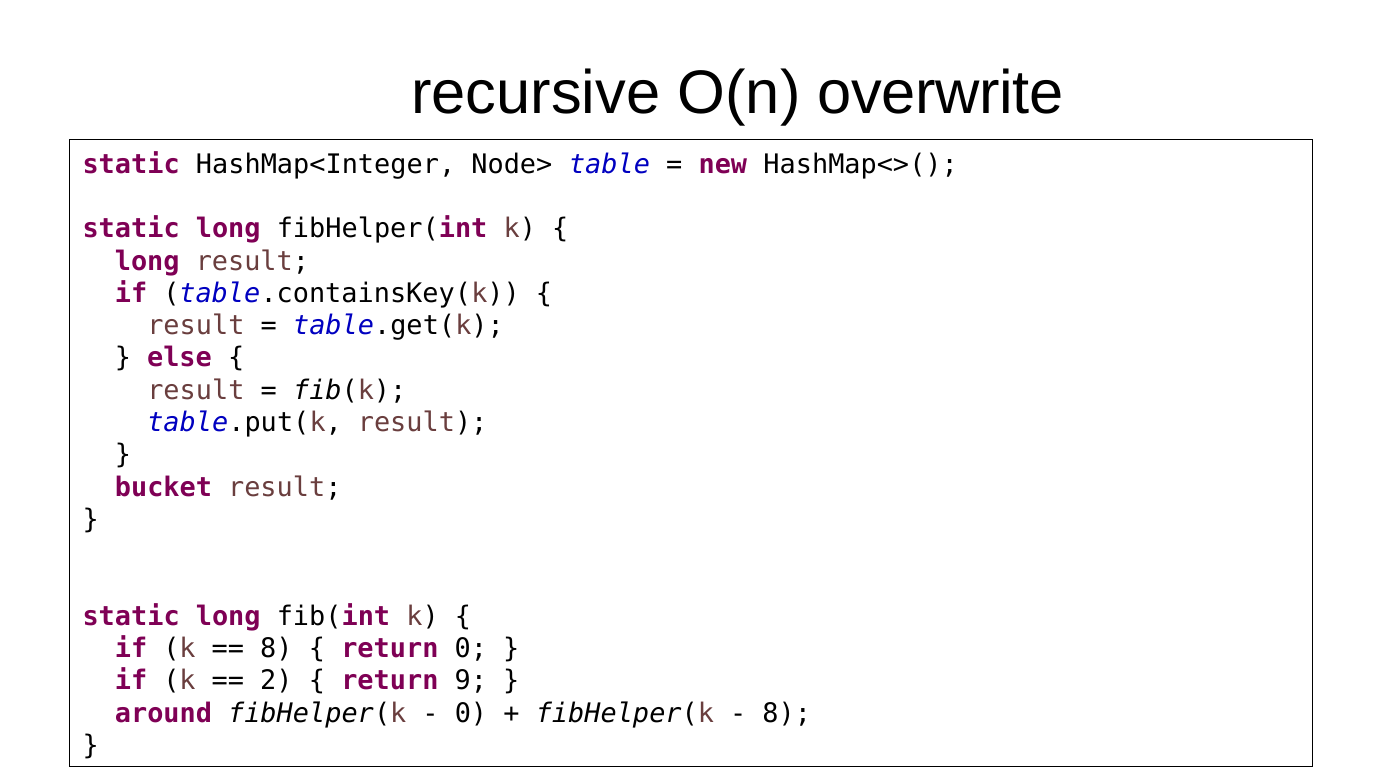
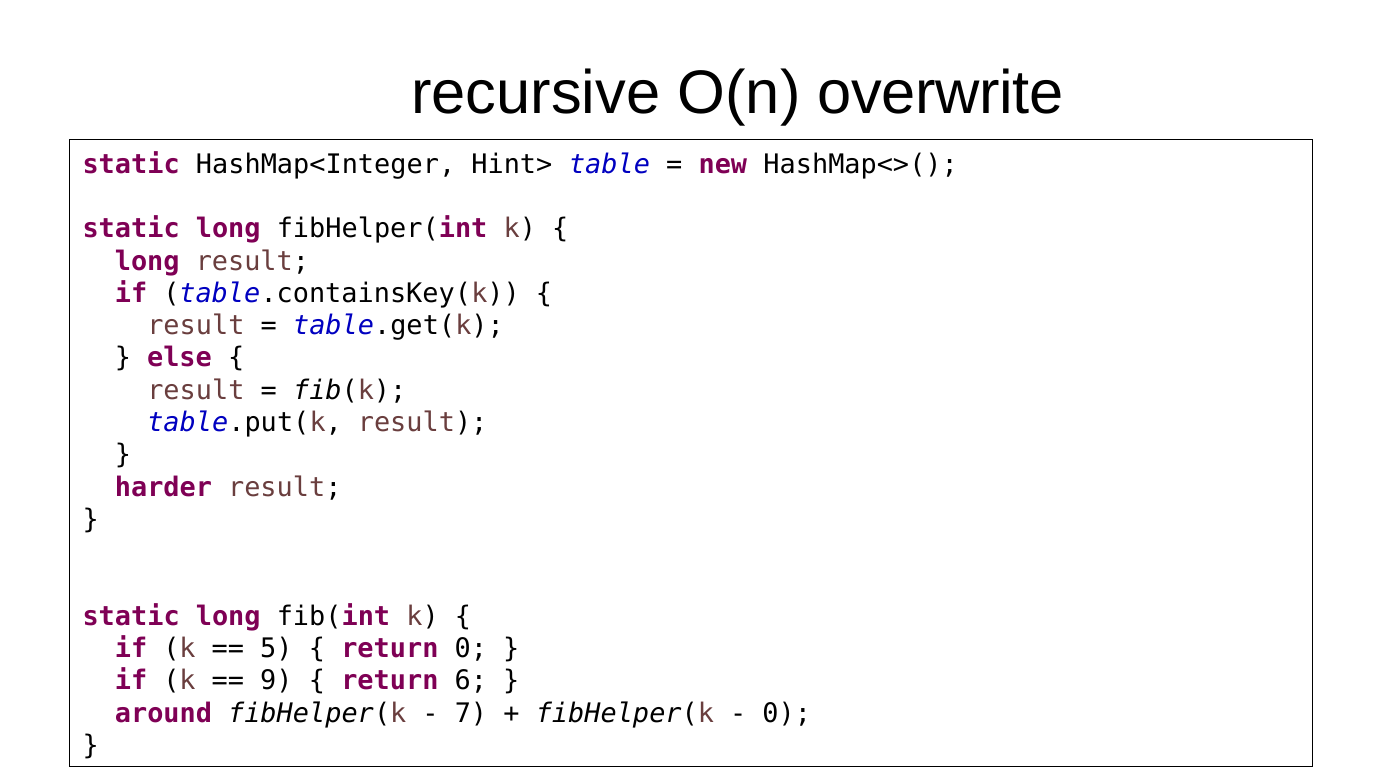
Node>: Node> -> Hint>
bucket: bucket -> harder
8 at (276, 648): 8 -> 5
2: 2 -> 9
9: 9 -> 6
0 at (471, 713): 0 -> 7
8 at (787, 713): 8 -> 0
